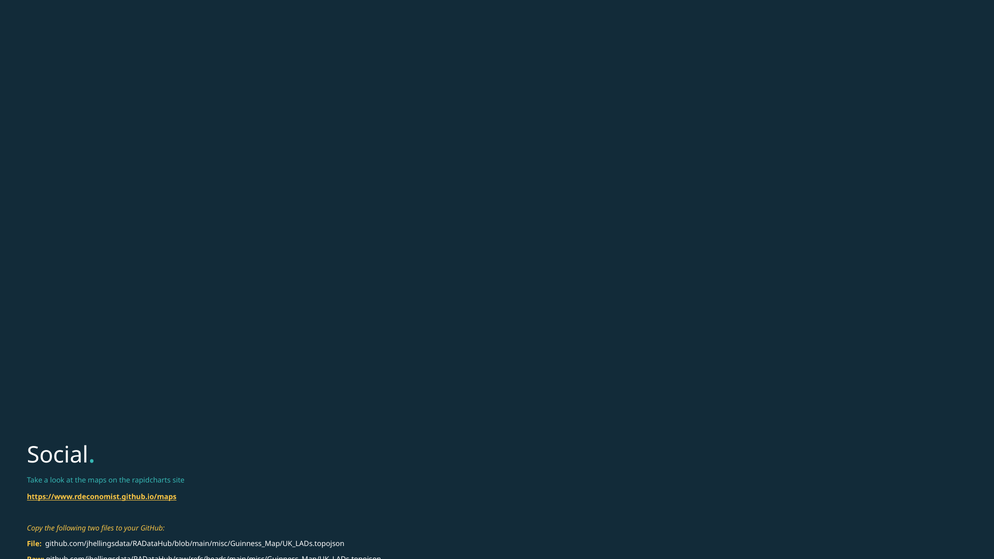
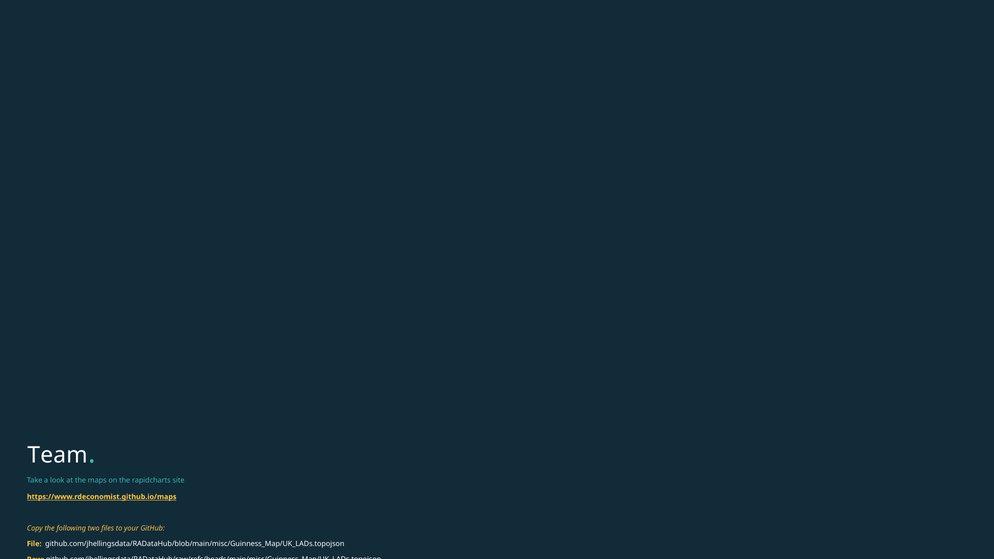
Social: Social -> Team
